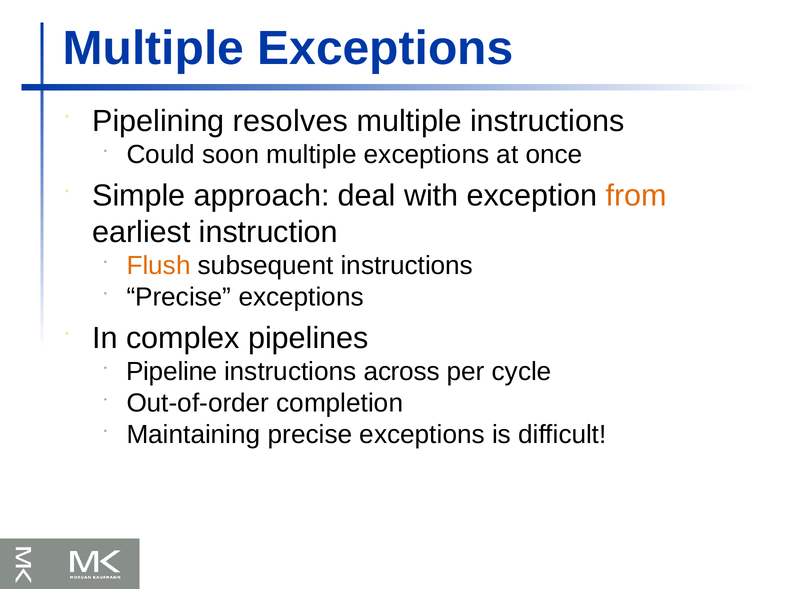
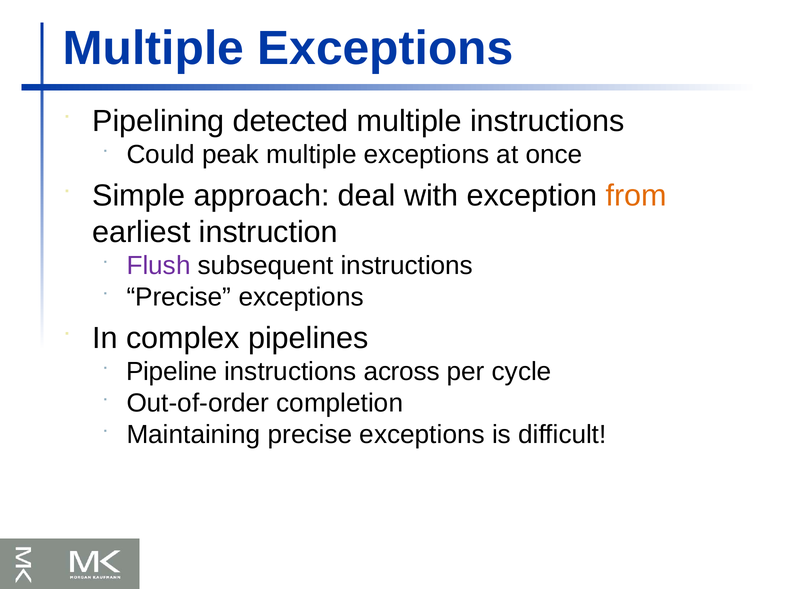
resolves: resolves -> detected
soon: soon -> peak
Flush colour: orange -> purple
